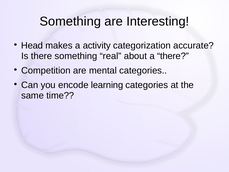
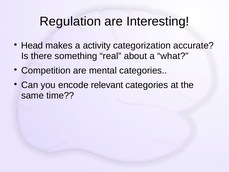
Something at (70, 21): Something -> Regulation
a there: there -> what
learning: learning -> relevant
